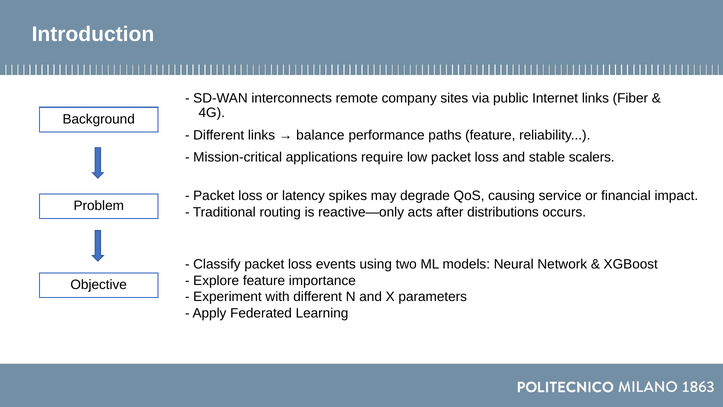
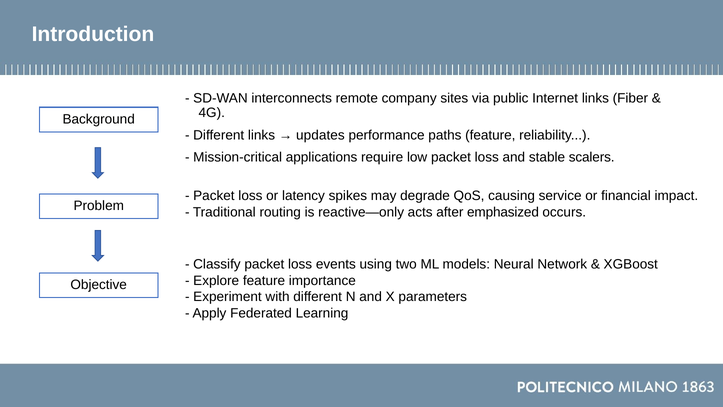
balance: balance -> updates
distributions: distributions -> emphasized
